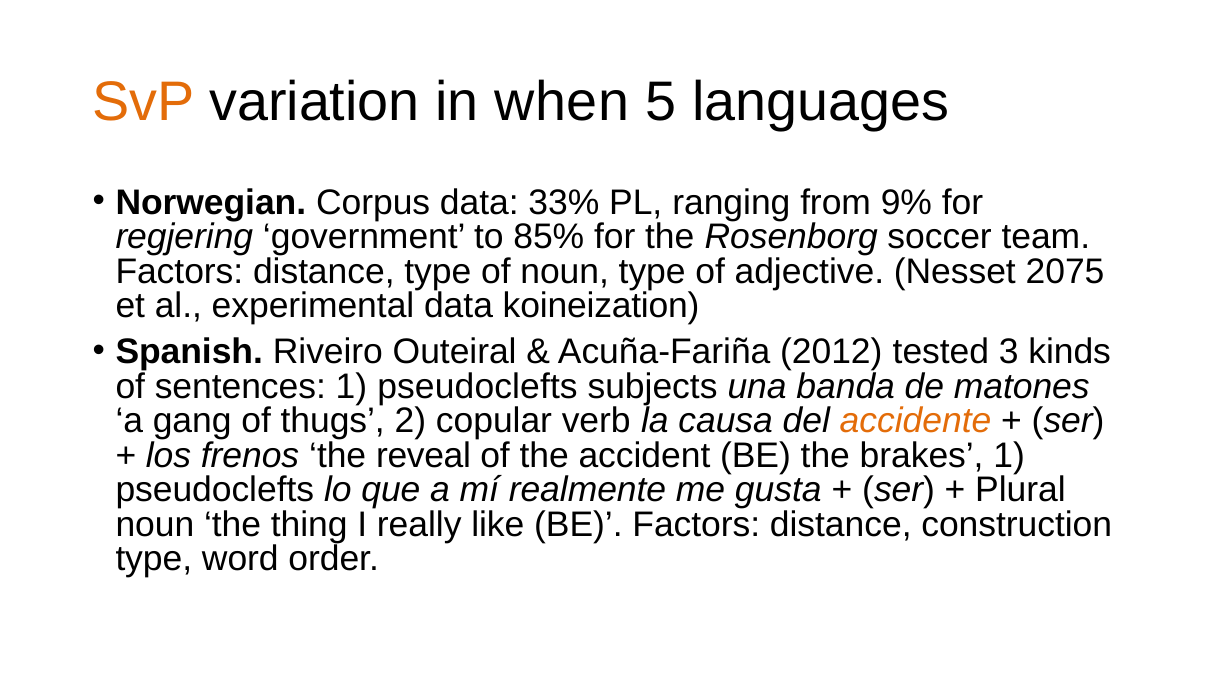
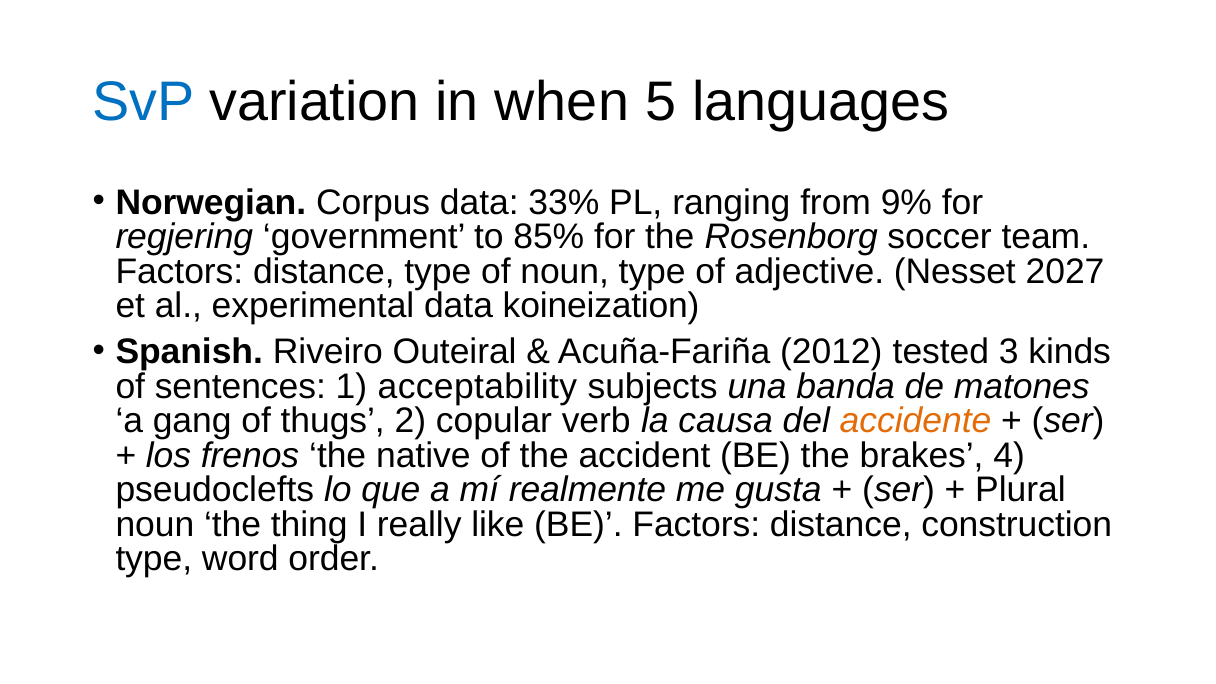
SvP colour: orange -> blue
2075: 2075 -> 2027
sentences 1 pseudoclefts: pseudoclefts -> acceptability
reveal: reveal -> native
brakes 1: 1 -> 4
